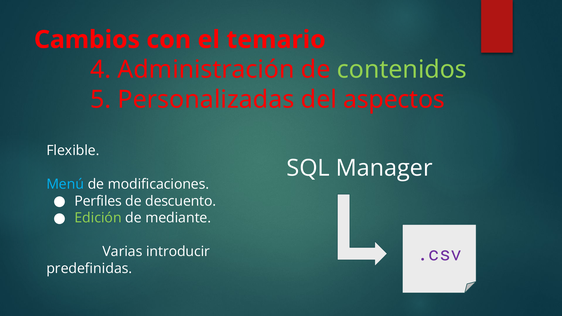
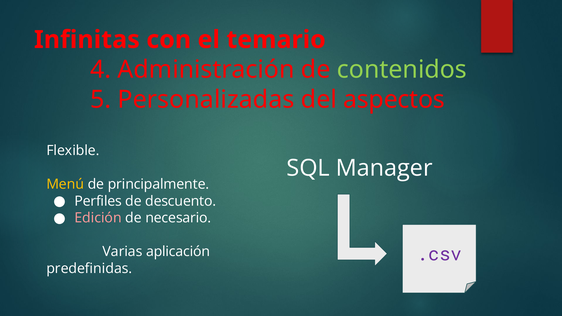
Cambios: Cambios -> Infinitas
Menú colour: light blue -> yellow
modificaciones: modificaciones -> principalmente
Edición colour: light green -> pink
mediante: mediante -> necesario
introducir: introducir -> aplicación
